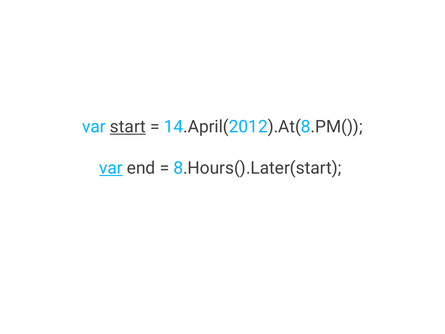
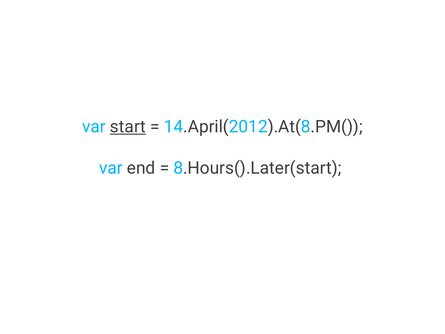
var at (111, 168) underline: present -> none
